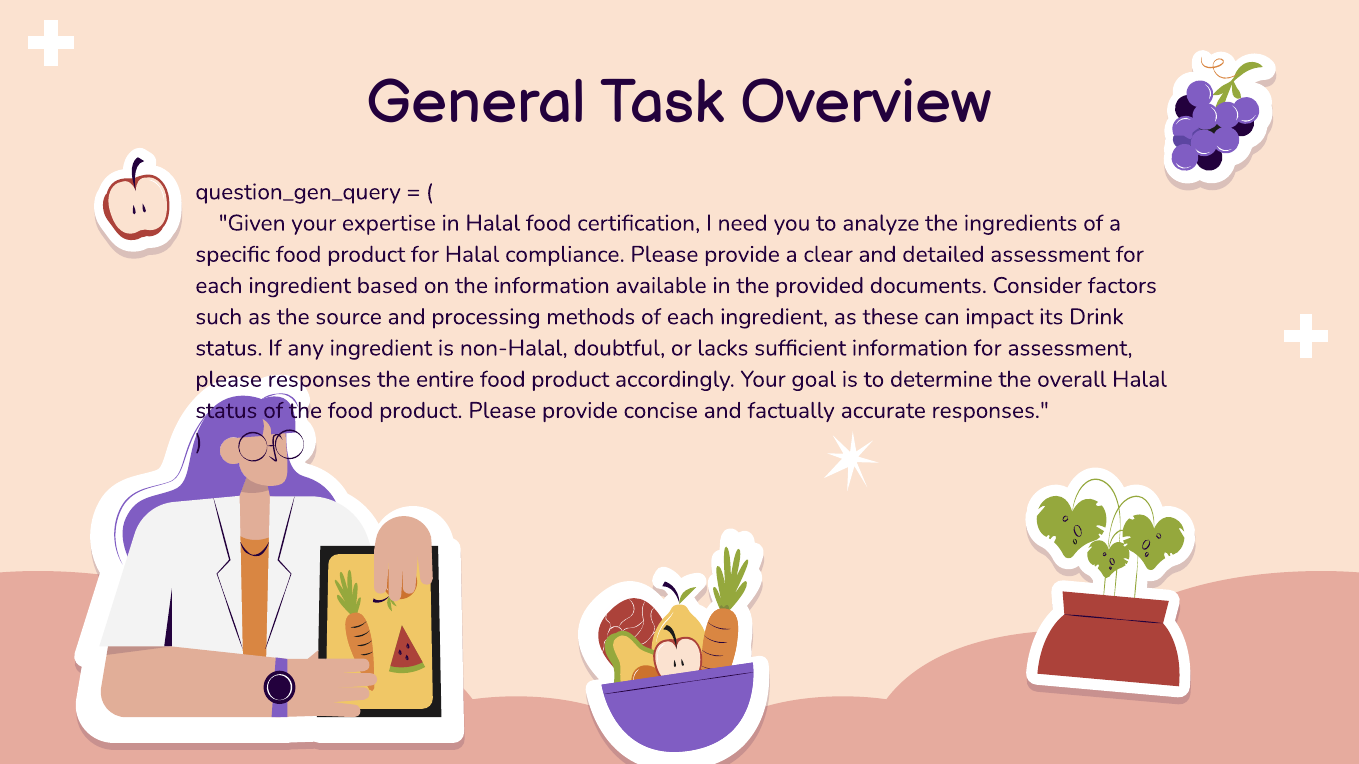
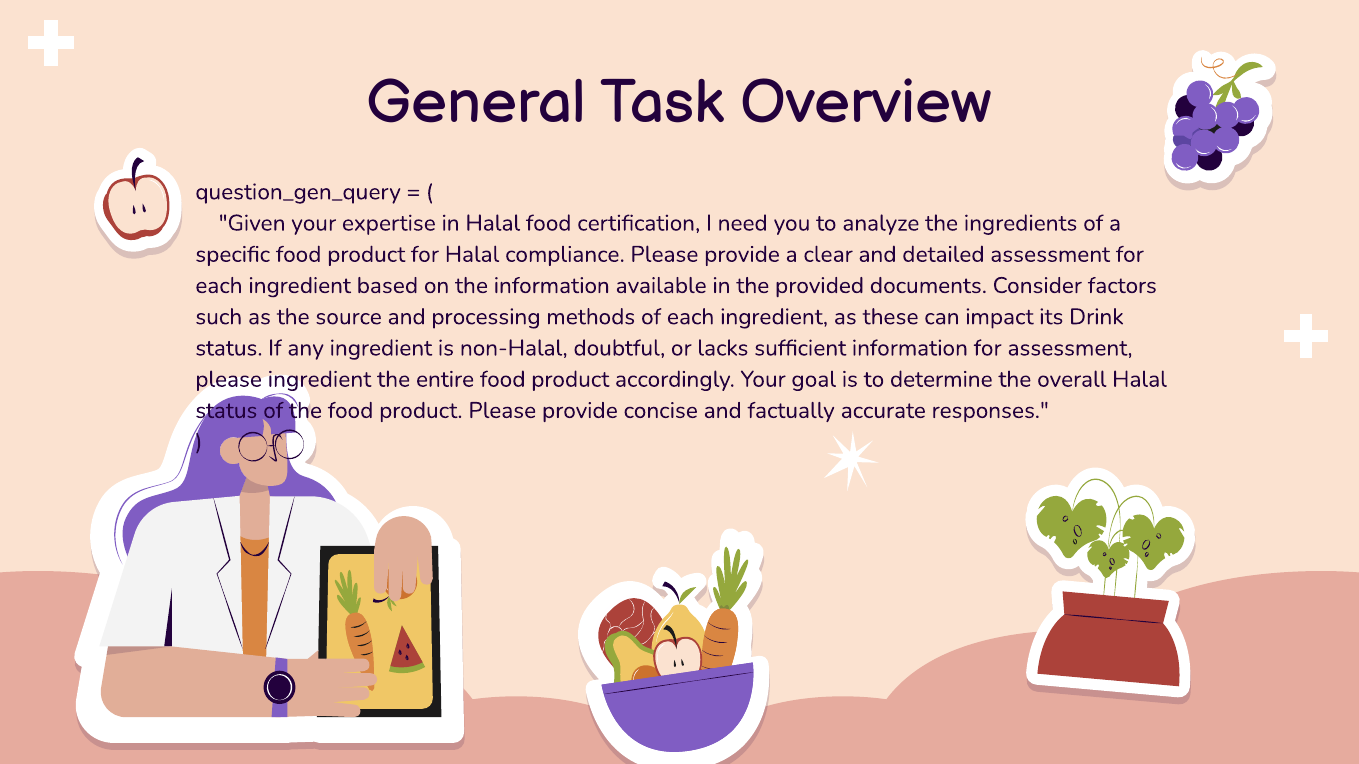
please responses: responses -> ingredient
